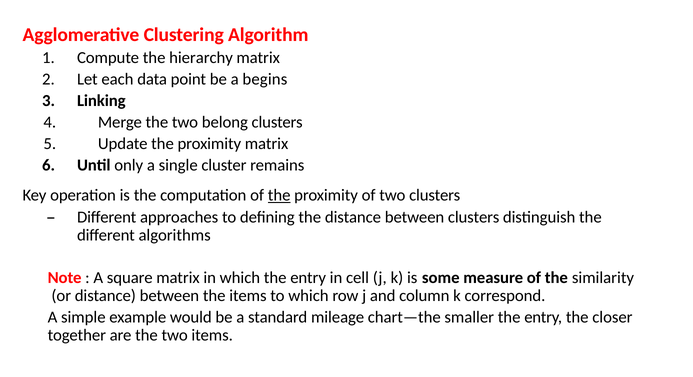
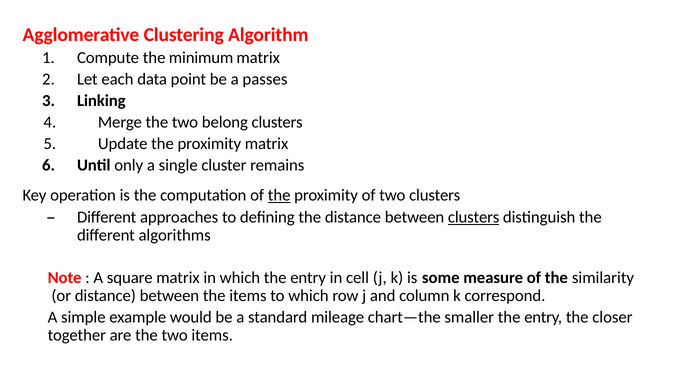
hierarchy: hierarchy -> minimum
begins: begins -> passes
clusters at (474, 217) underline: none -> present
